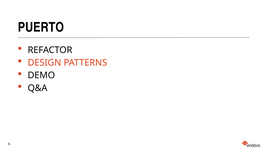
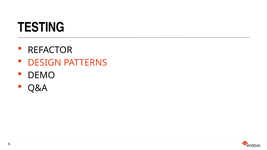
PUERTO: PUERTO -> TESTING
